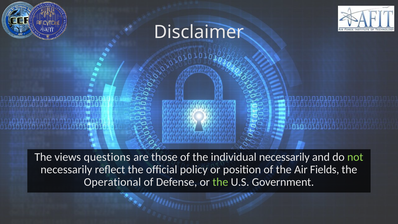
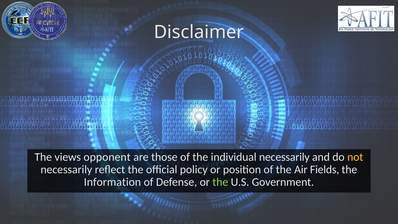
questions: questions -> opponent
not colour: light green -> yellow
Operational: Operational -> Information
